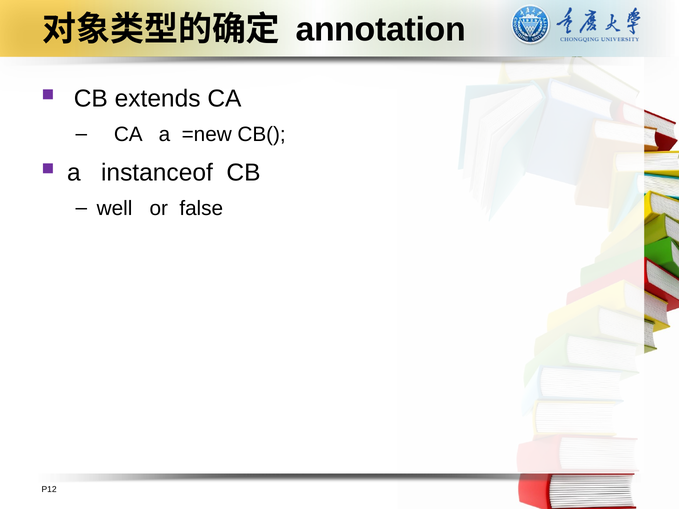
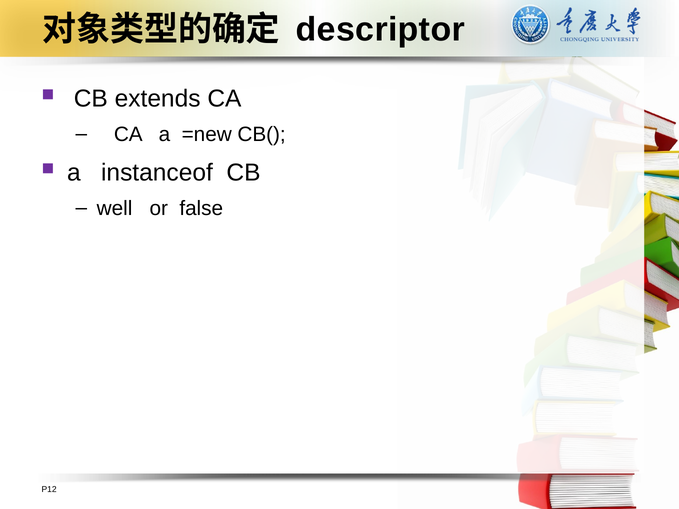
annotation: annotation -> descriptor
